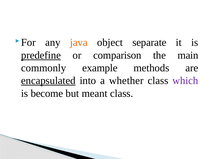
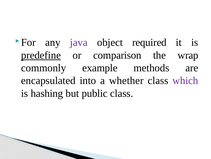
java colour: orange -> purple
separate: separate -> required
main: main -> wrap
encapsulated underline: present -> none
become: become -> hashing
meant: meant -> public
